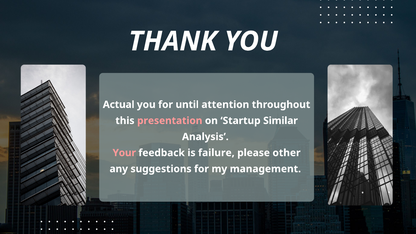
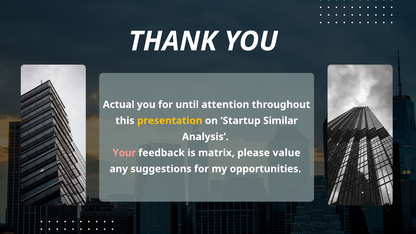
presentation colour: pink -> yellow
failure: failure -> matrix
other: other -> value
management: management -> opportunities
